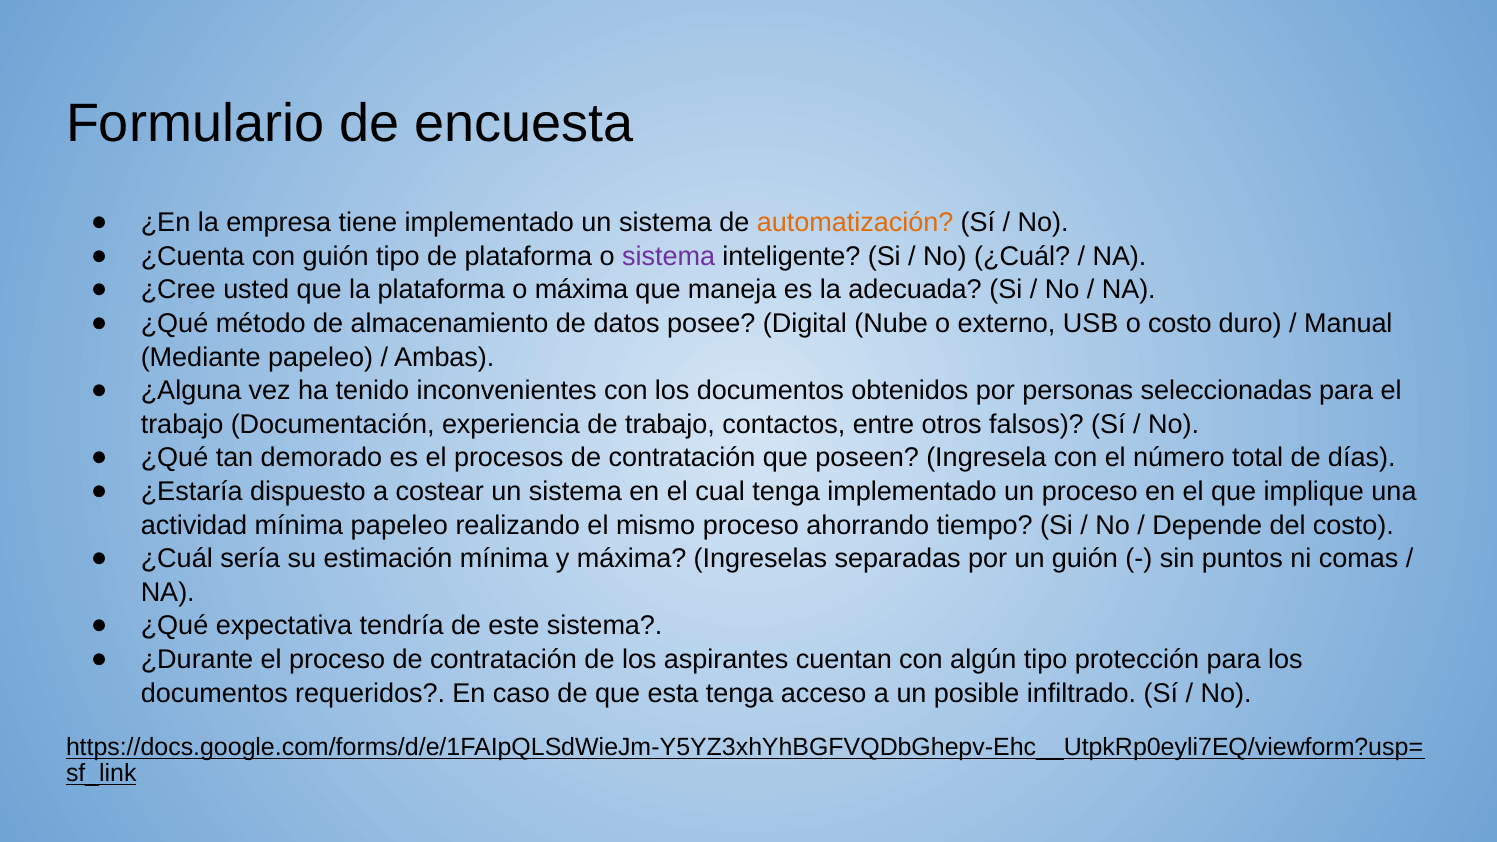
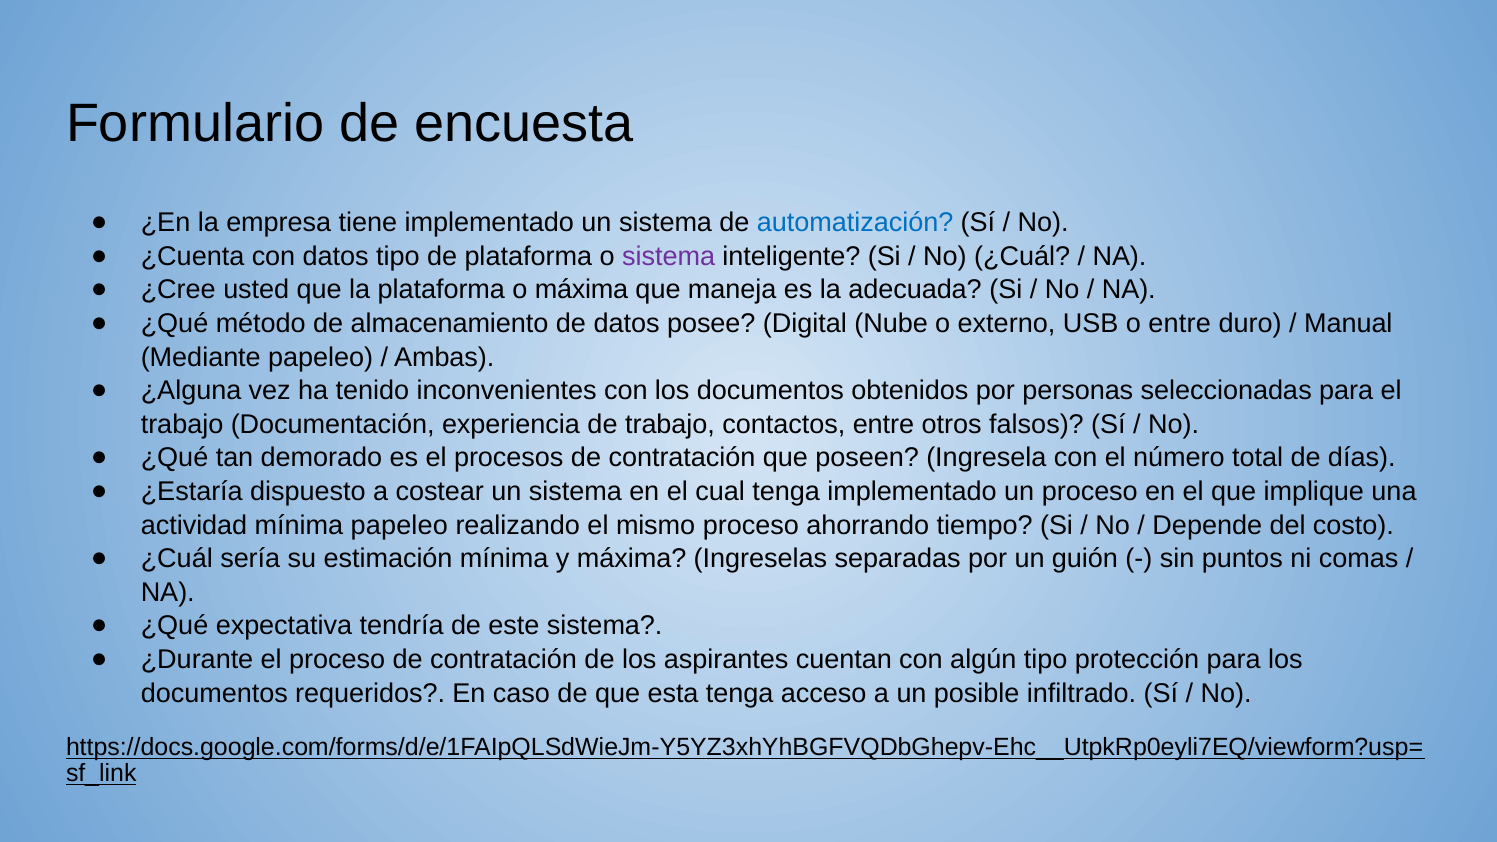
automatización colour: orange -> blue
con guión: guión -> datos
o costo: costo -> entre
